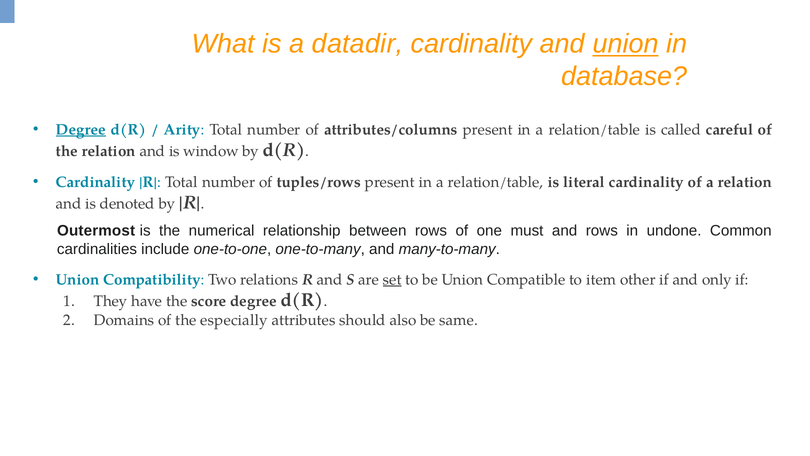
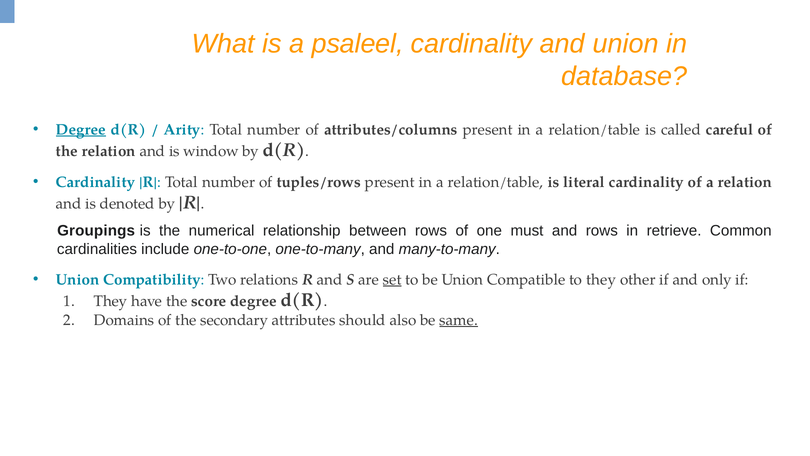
datadir: datadir -> psaleel
union at (626, 44) underline: present -> none
Outermost: Outermost -> Groupings
undone: undone -> retrieve
to item: item -> they
especially: especially -> secondary
same underline: none -> present
